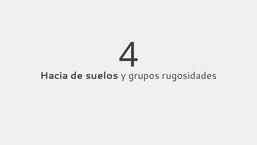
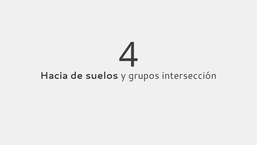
rugosidades: rugosidades -> intersección
